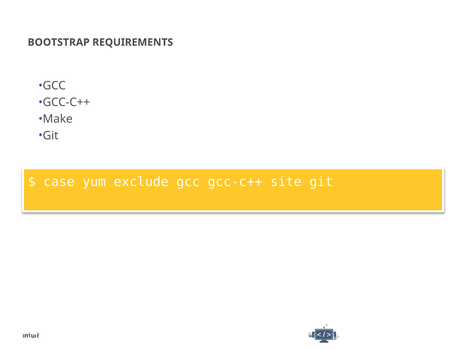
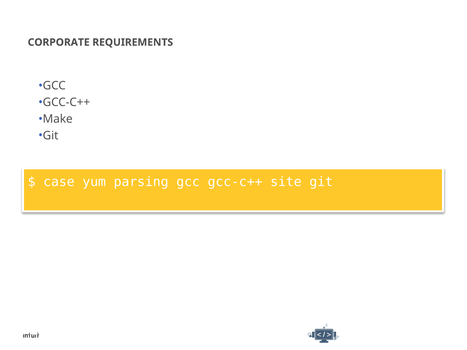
BOOTSTRAP: BOOTSTRAP -> CORPORATE
exclude: exclude -> parsing
